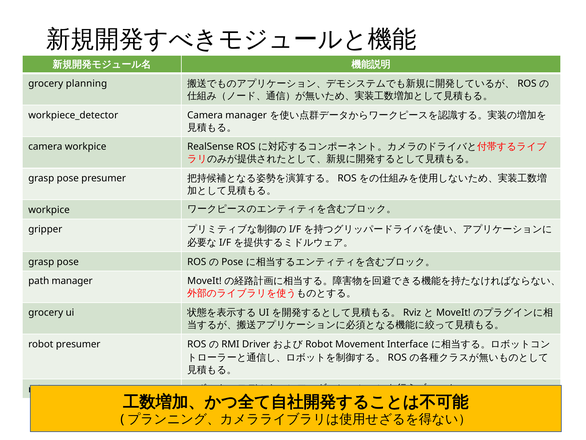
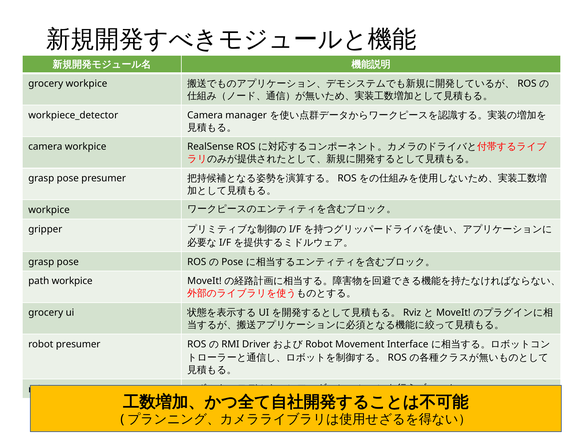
grocery planning: planning -> workpice
path manager: manager -> workpice
